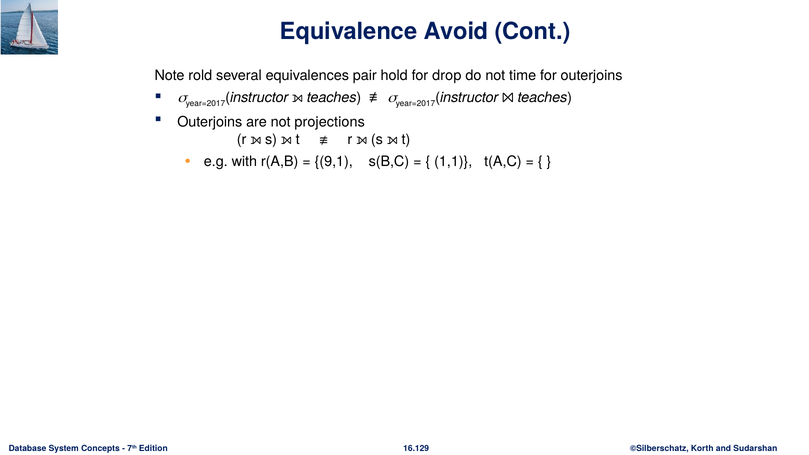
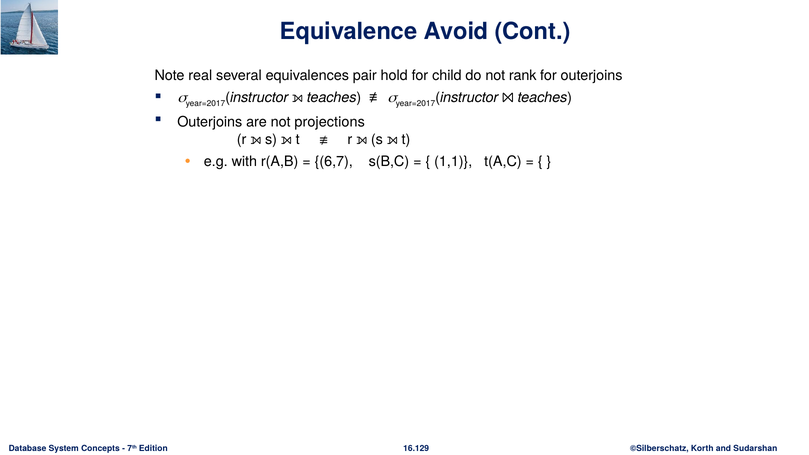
rold: rold -> real
drop: drop -> child
time: time -> rank
9,1: 9,1 -> 6,7
